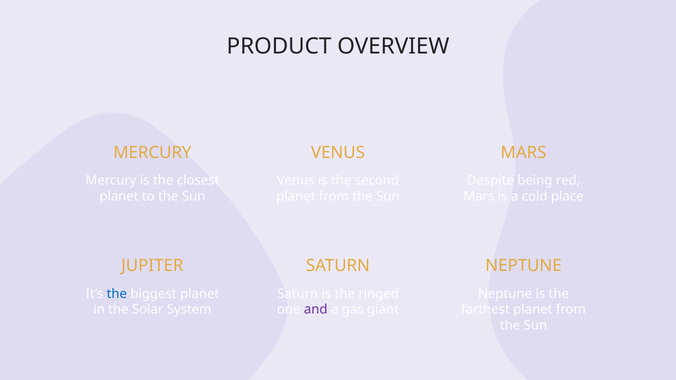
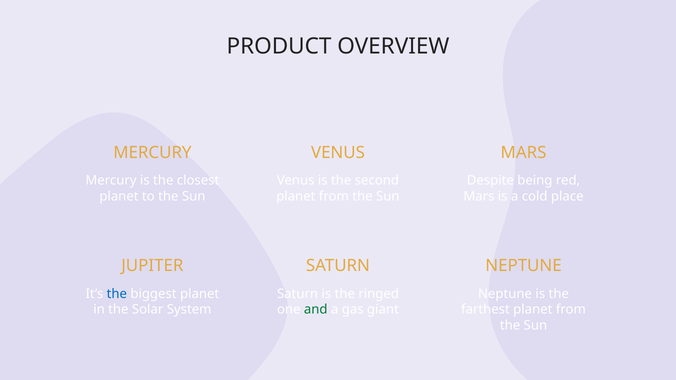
and colour: purple -> green
